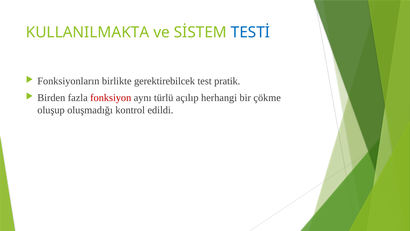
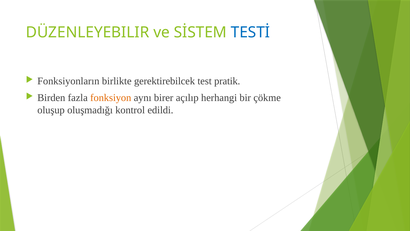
KULLANILMAKTA: KULLANILMAKTA -> DÜZENLEYEBILIR
fonksiyon colour: red -> orange
türlü: türlü -> birer
